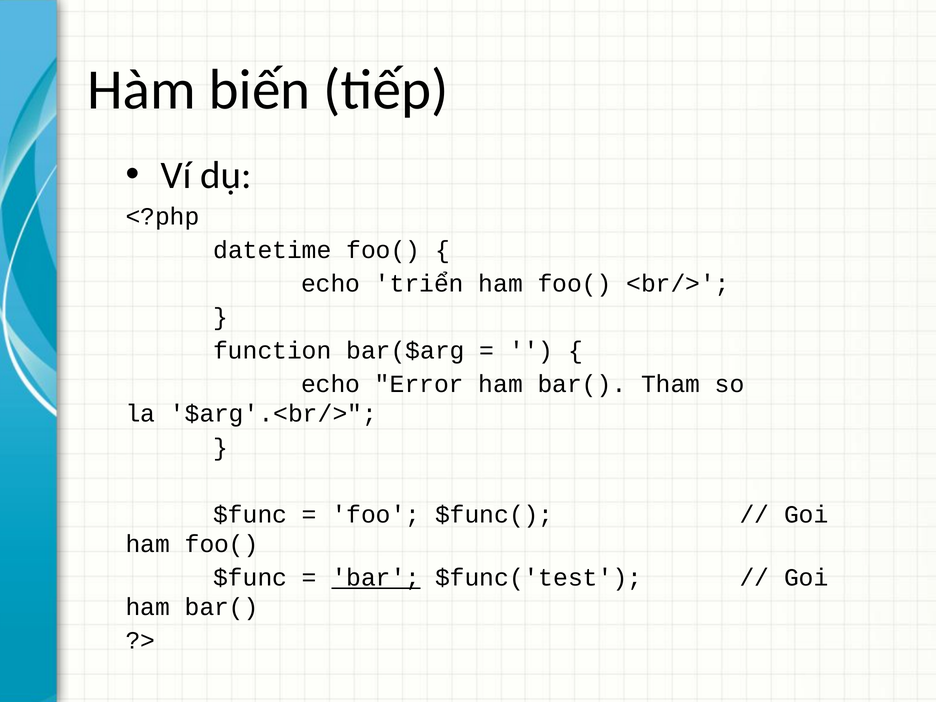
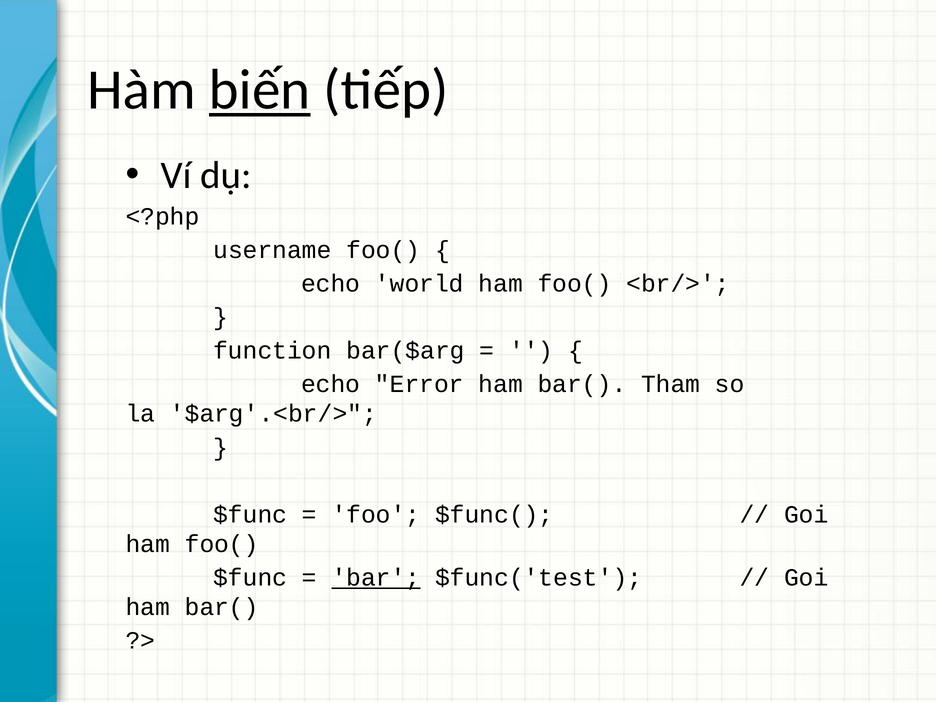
biến underline: none -> present
datetime: datetime -> username
triển: triển -> world
